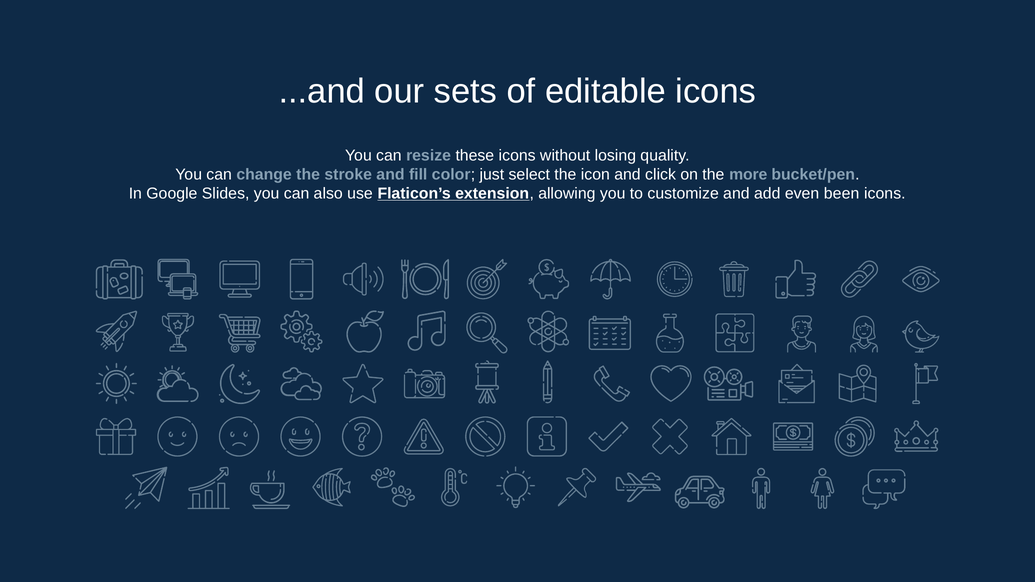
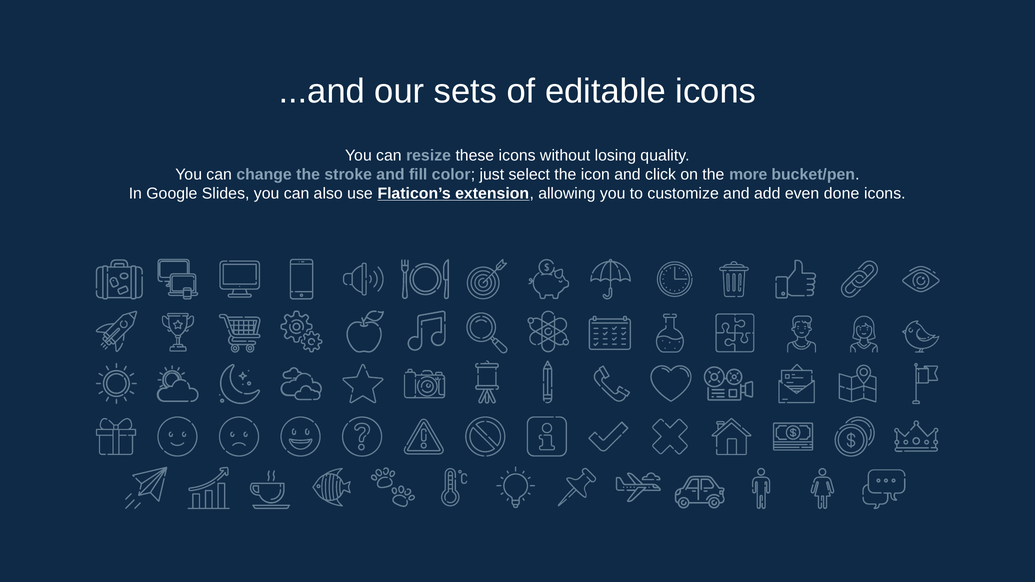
been: been -> done
